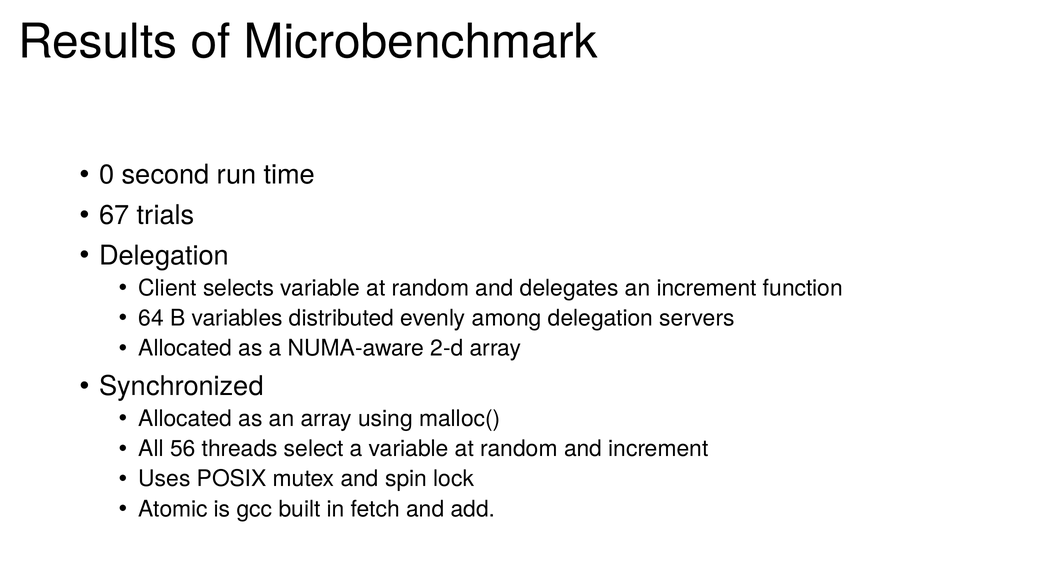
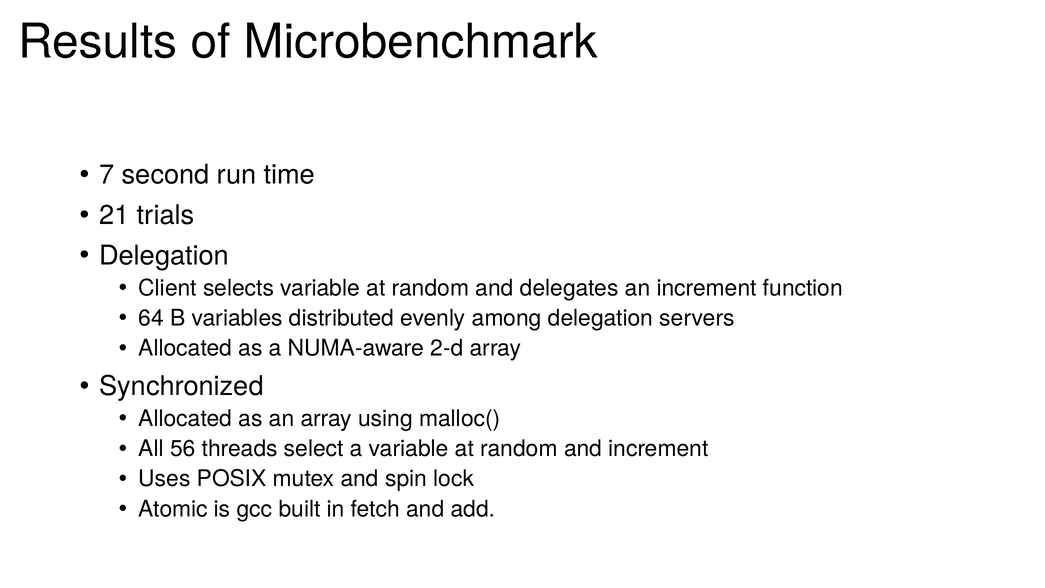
0: 0 -> 7
67: 67 -> 21
